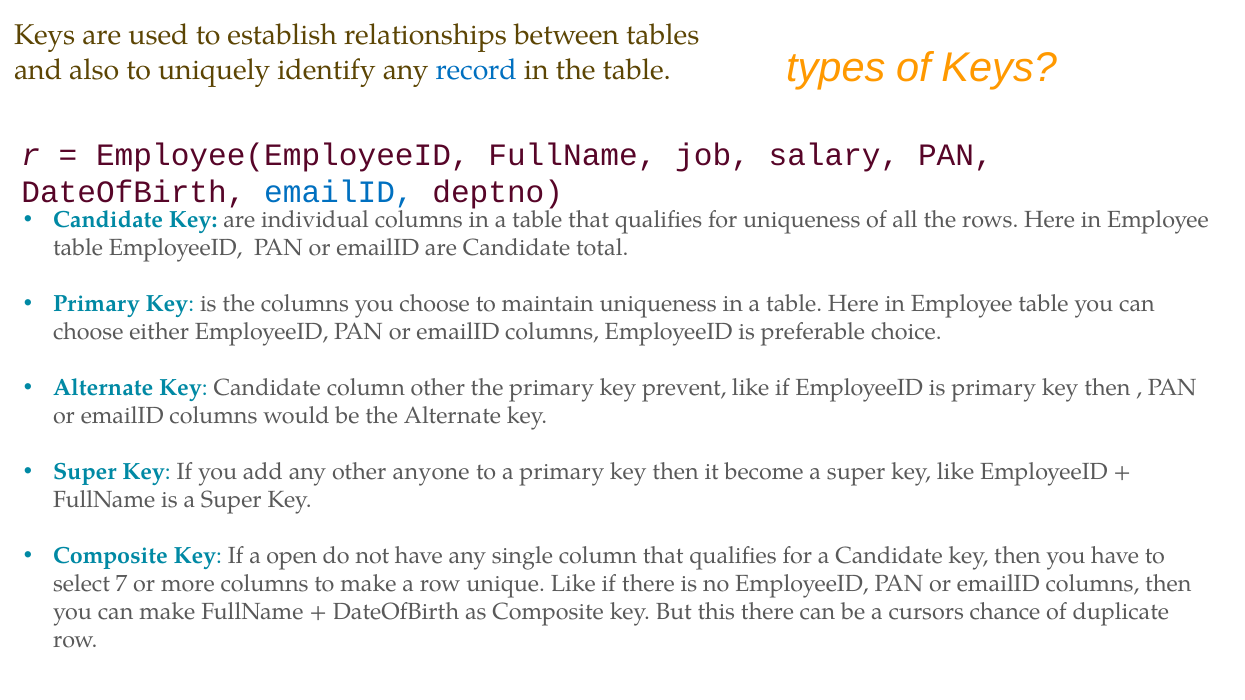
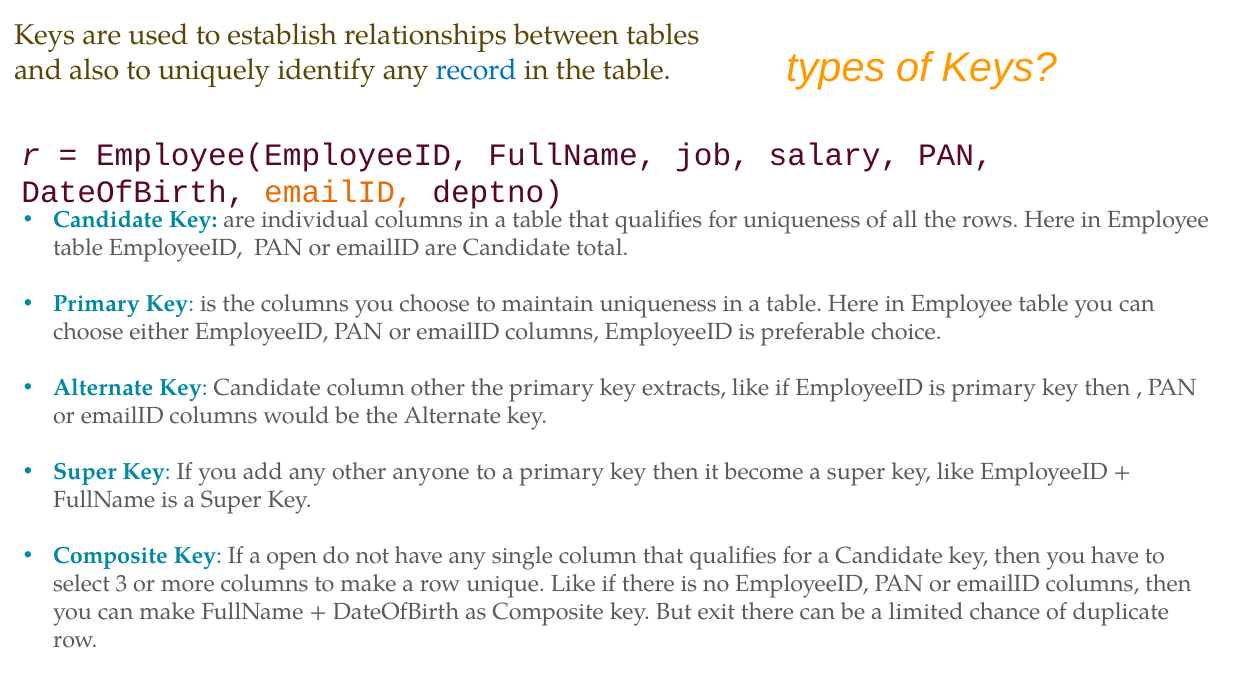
emailID at (339, 192) colour: blue -> orange
prevent: prevent -> extracts
7: 7 -> 3
this: this -> exit
cursors: cursors -> limited
